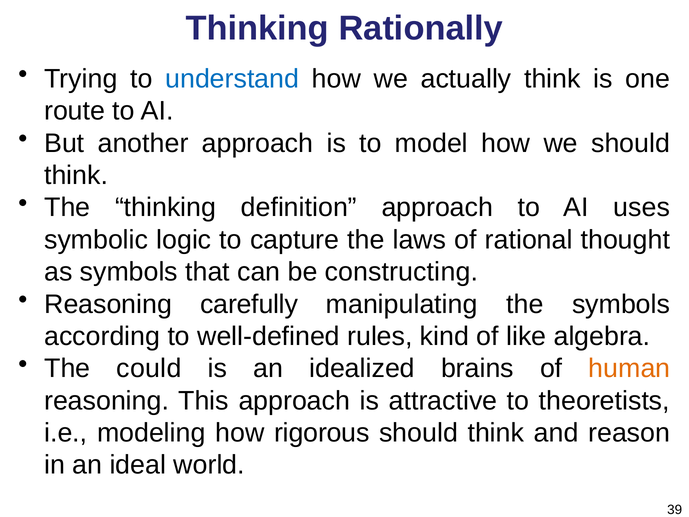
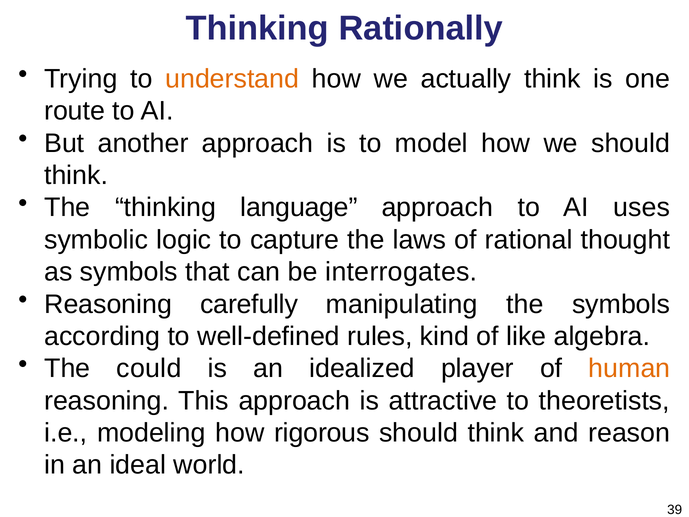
understand colour: blue -> orange
definition: definition -> language
constructing: constructing -> interrogates
brains: brains -> player
